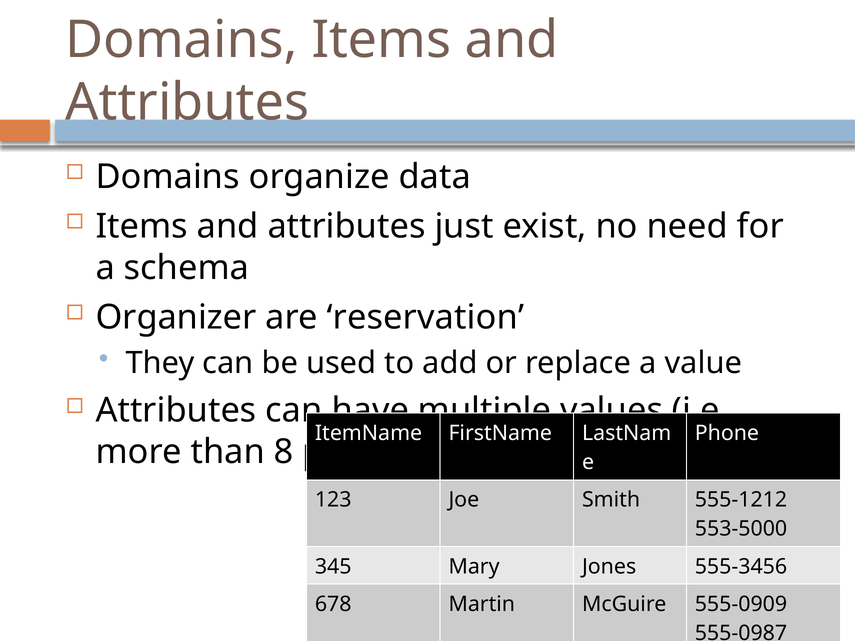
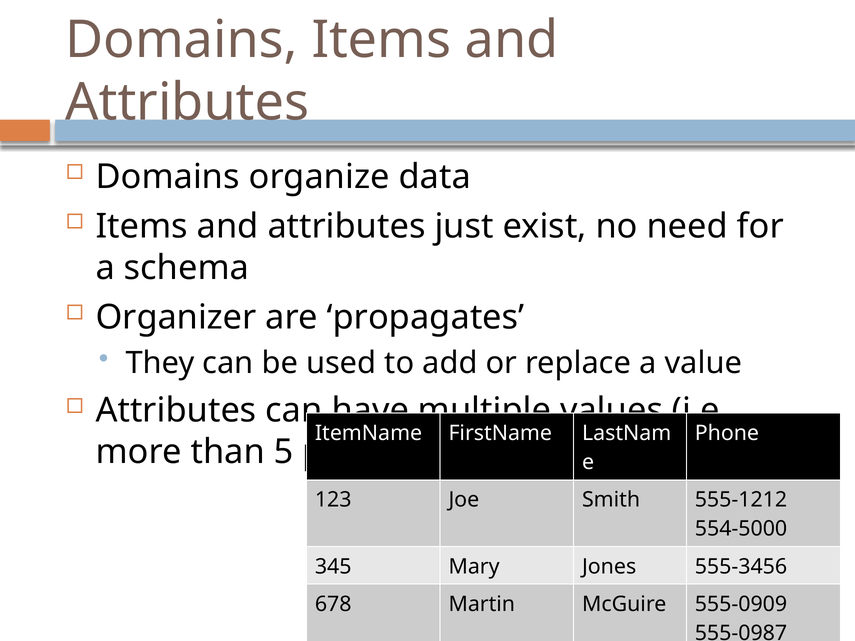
reservation: reservation -> propagates
8: 8 -> 5
553-5000: 553-5000 -> 554-5000
